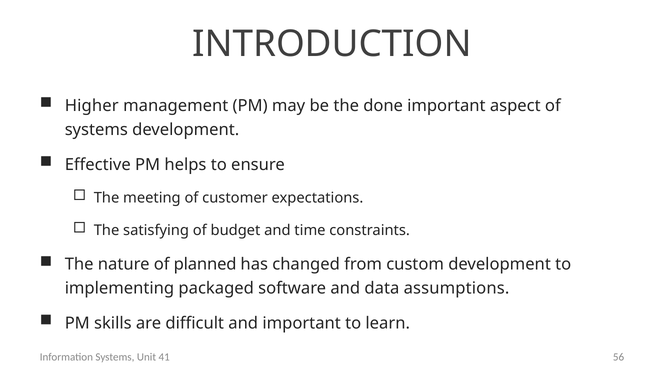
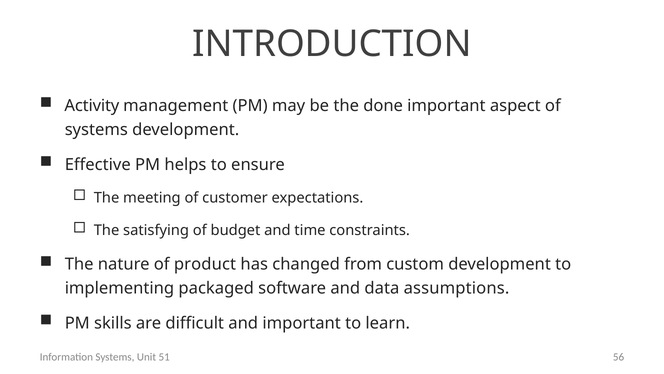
Higher: Higher -> Activity
planned: planned -> product
41: 41 -> 51
